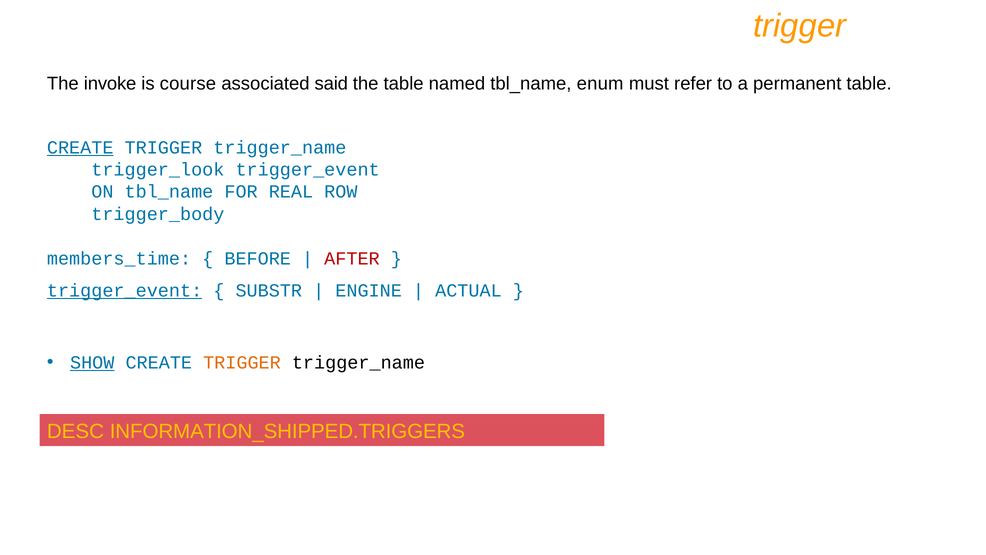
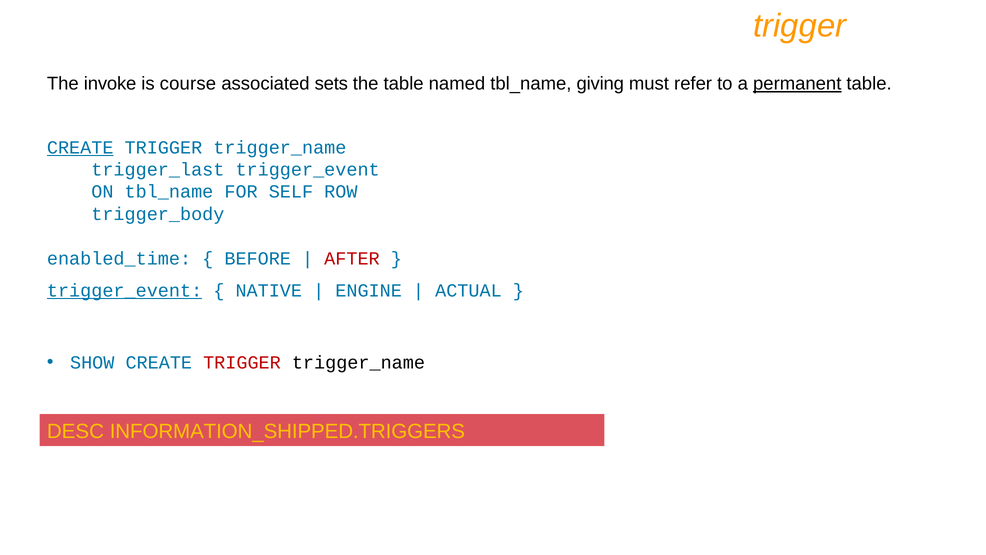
said: said -> sets
enum: enum -> giving
permanent underline: none -> present
trigger_look: trigger_look -> trigger_last
REAL: REAL -> SELF
members_time: members_time -> enabled_time
SUBSTR: SUBSTR -> NATIVE
SHOW underline: present -> none
TRIGGER at (242, 362) colour: orange -> red
